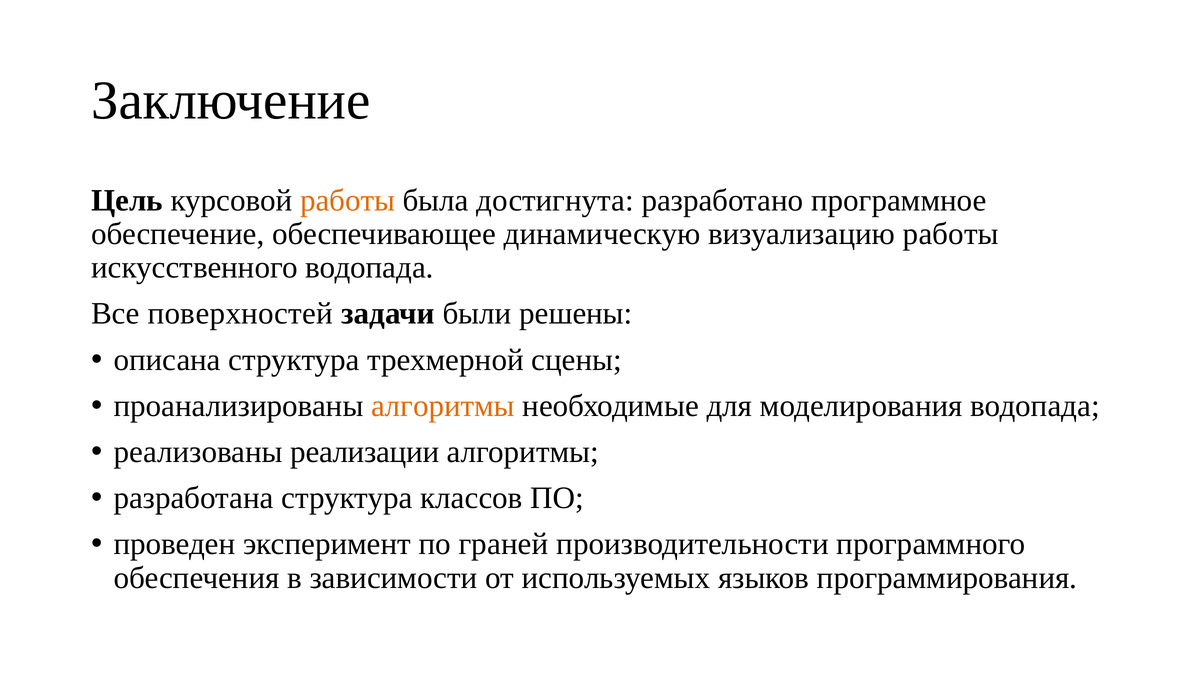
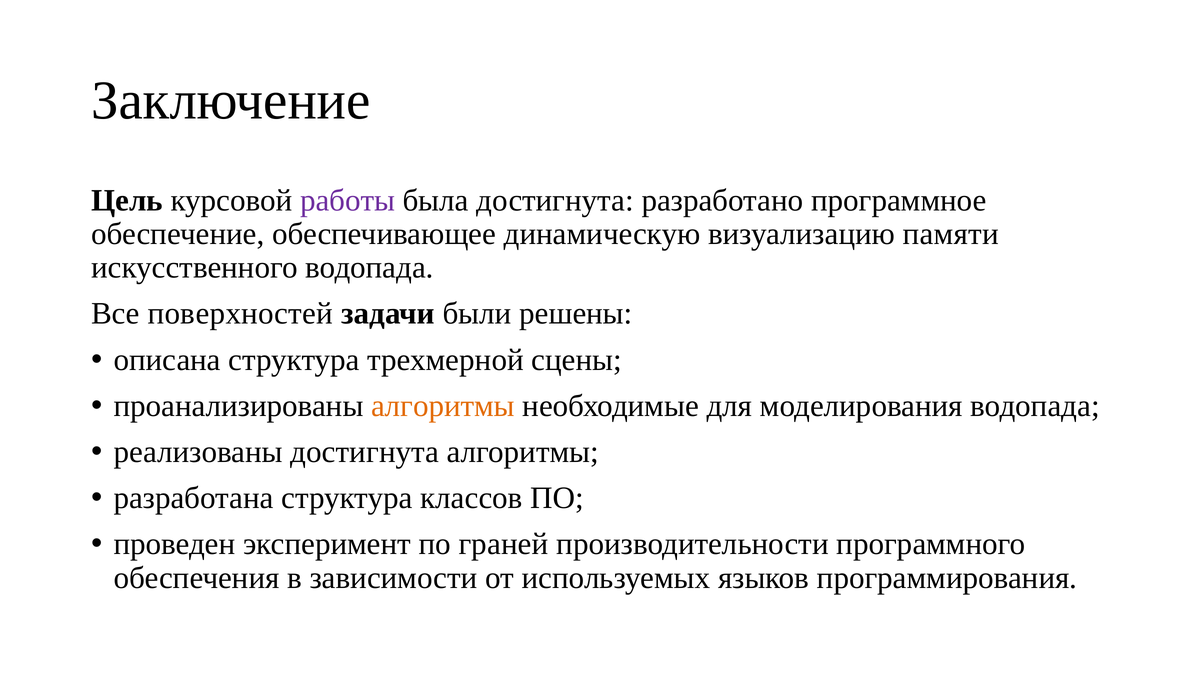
работы at (348, 200) colour: orange -> purple
визуализацию работы: работы -> памяти
реализованы реализации: реализации -> достигнута
